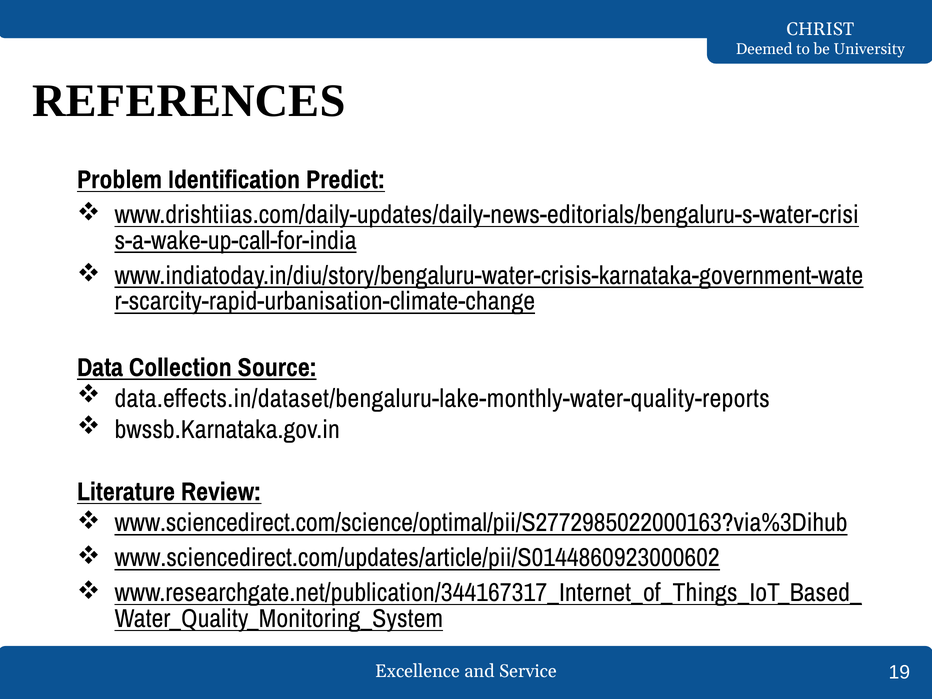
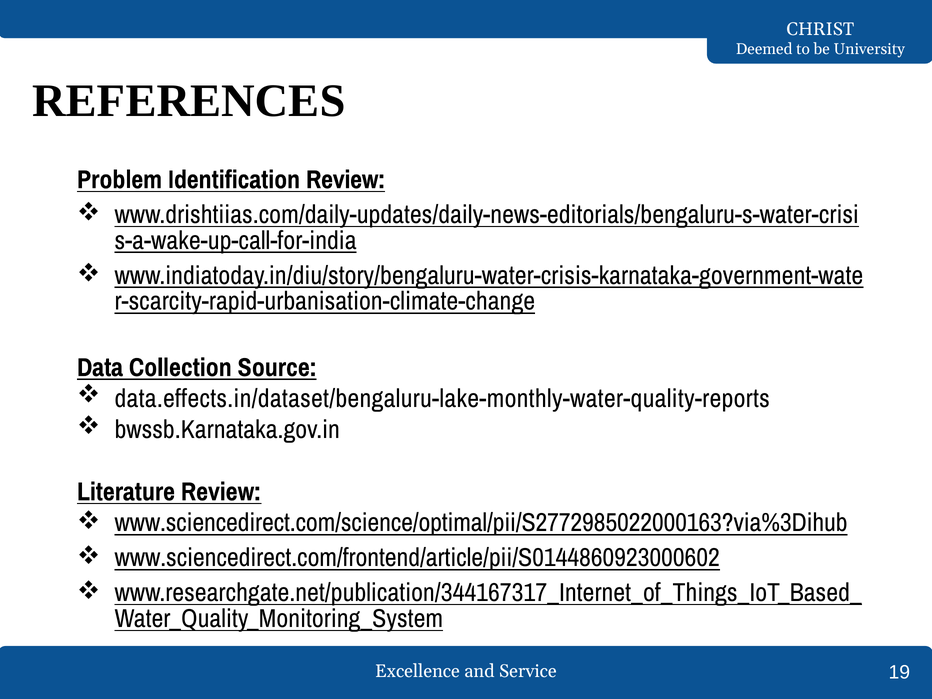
Identification Predict: Predict -> Review
www.sciencedirect.com/updates/article/pii/S0144860923000602: www.sciencedirect.com/updates/article/pii/S0144860923000602 -> www.sciencedirect.com/frontend/article/pii/S0144860923000602
